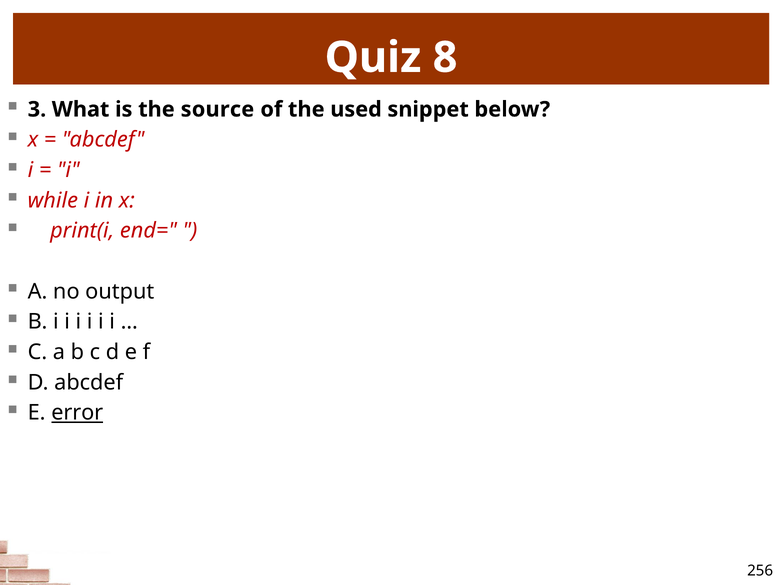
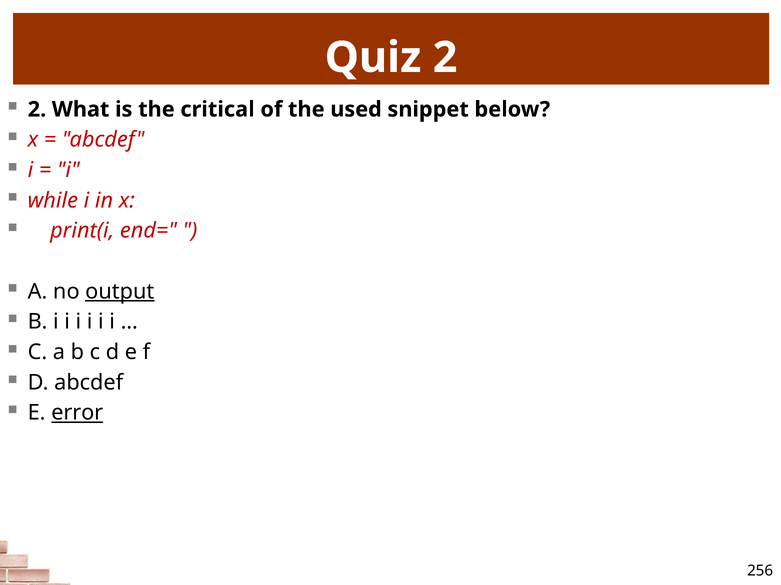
Quiz 8: 8 -> 2
3 at (37, 110): 3 -> 2
source: source -> critical
output underline: none -> present
